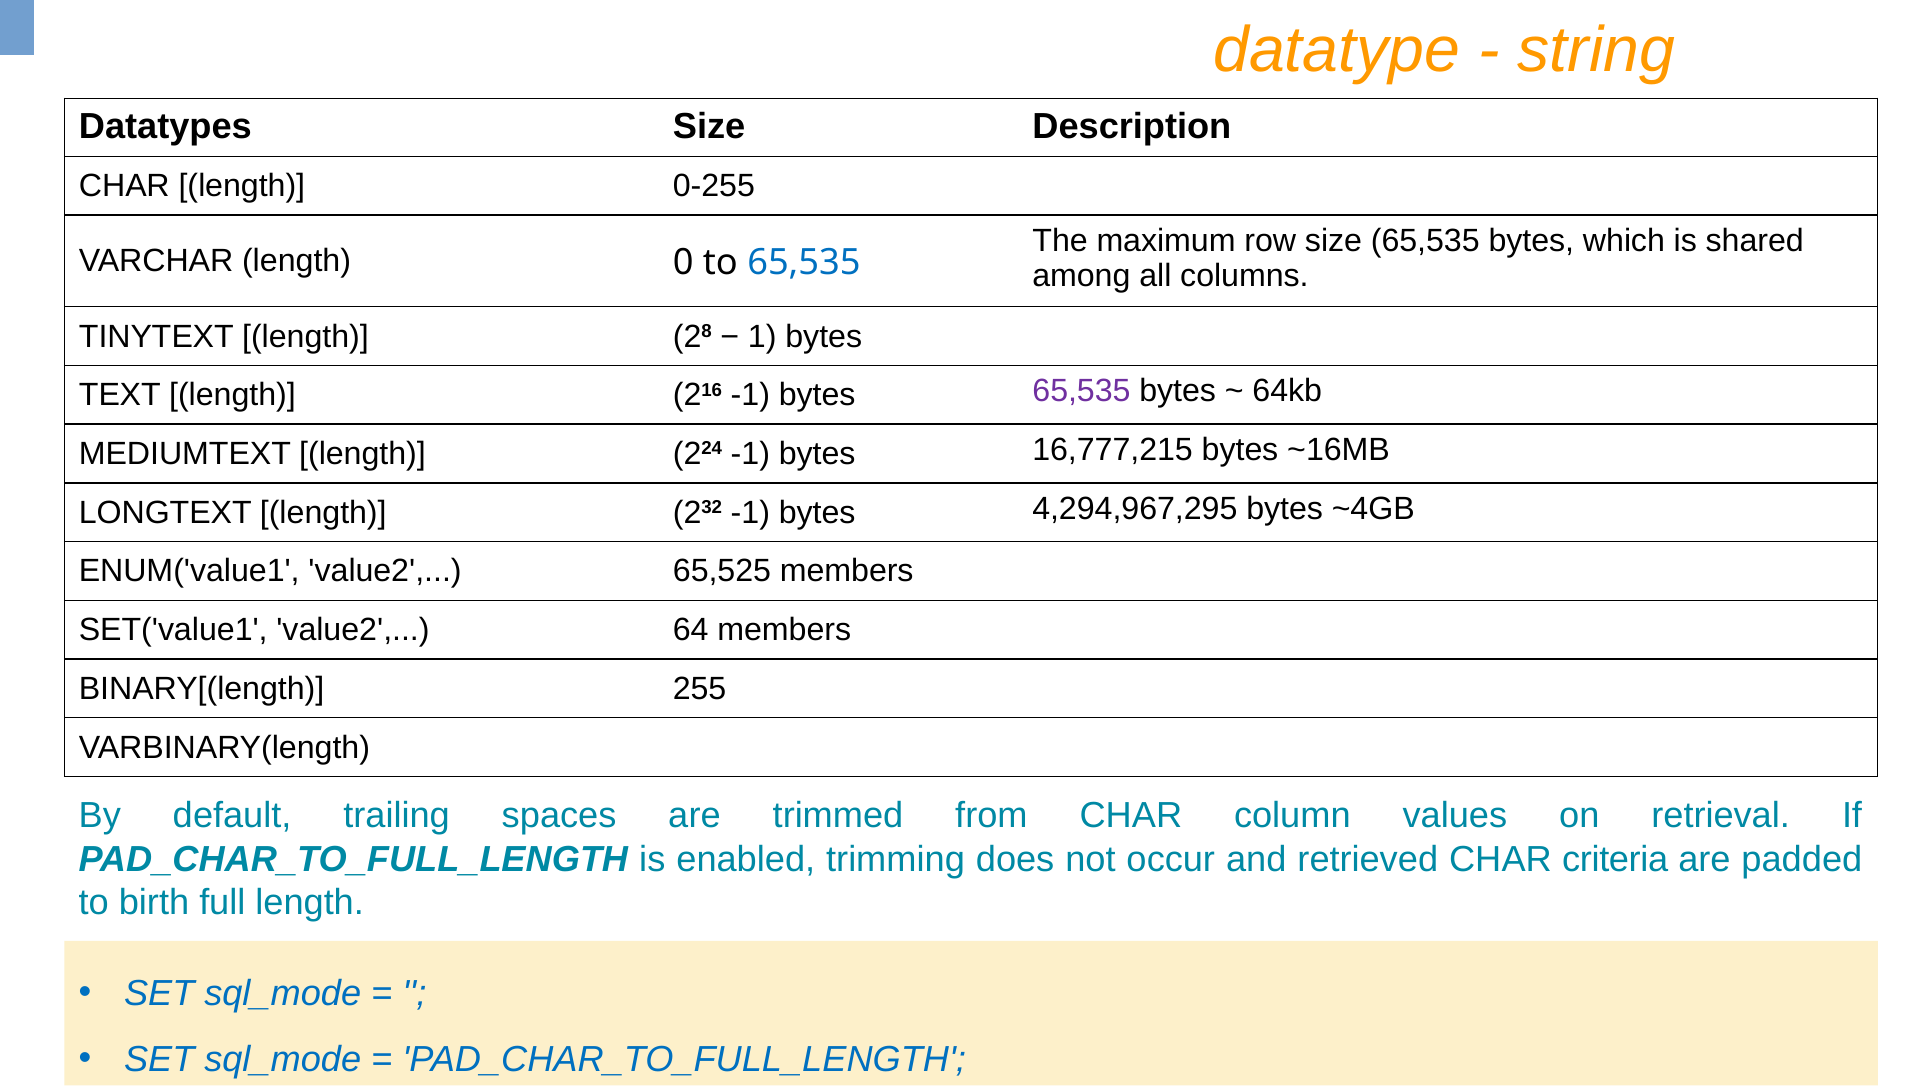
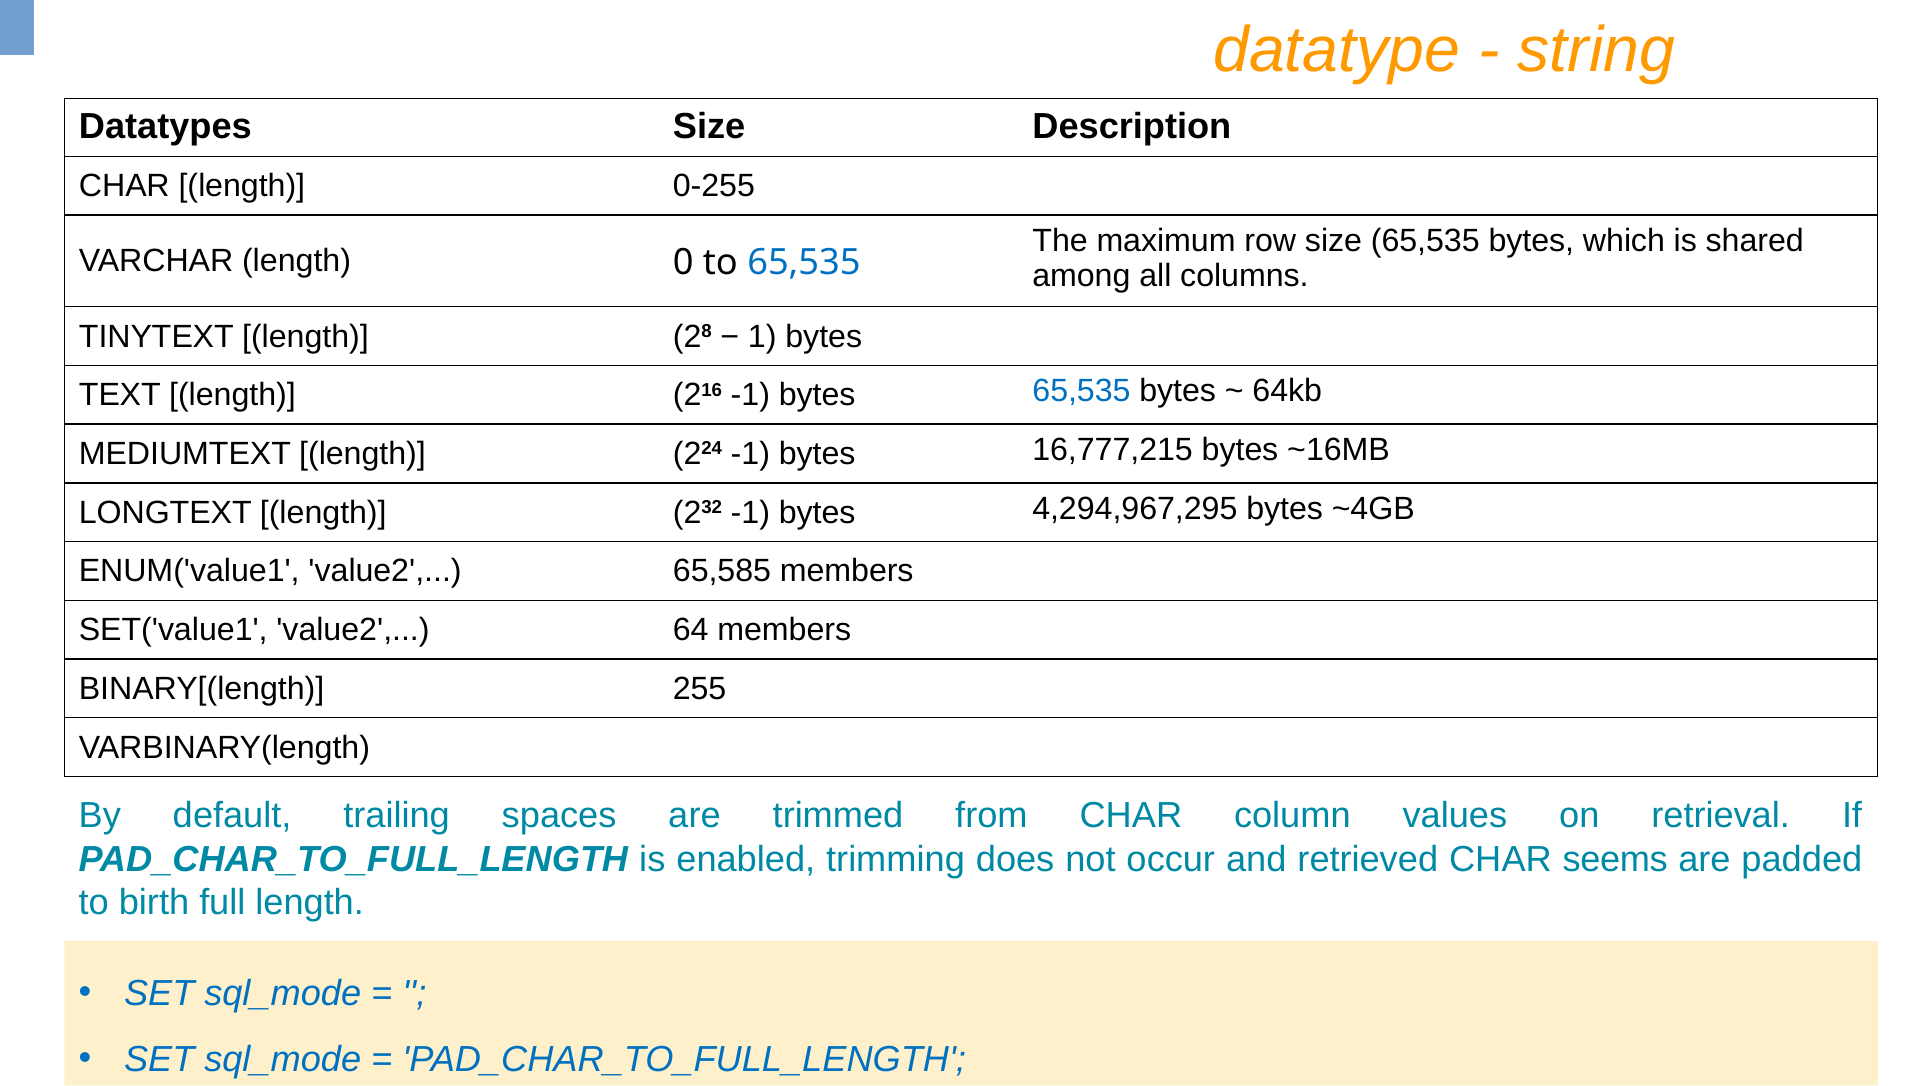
65,535 at (1081, 391) colour: purple -> blue
65,525: 65,525 -> 65,585
criteria: criteria -> seems
